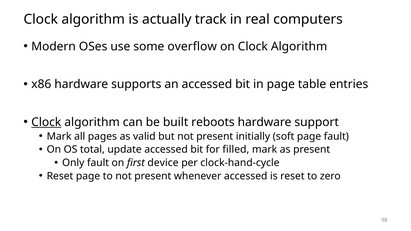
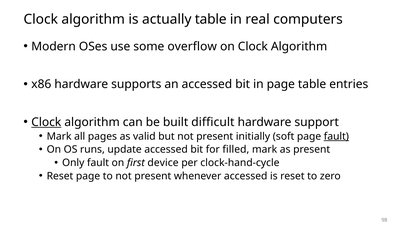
actually track: track -> table
reboots: reboots -> difficult
fault at (336, 136) underline: none -> present
total: total -> runs
